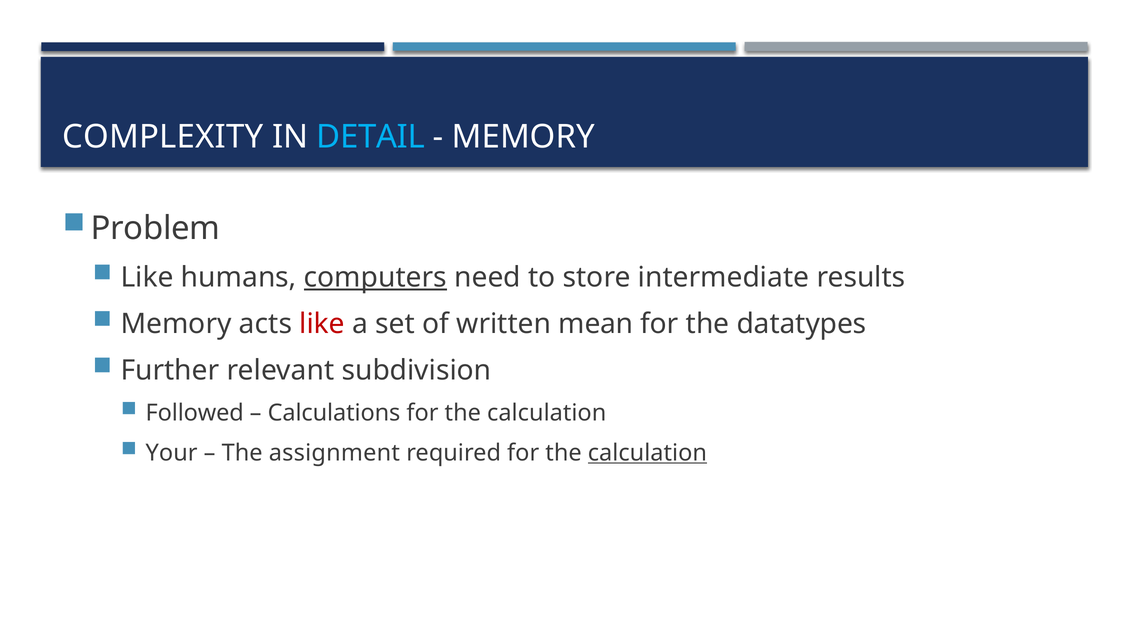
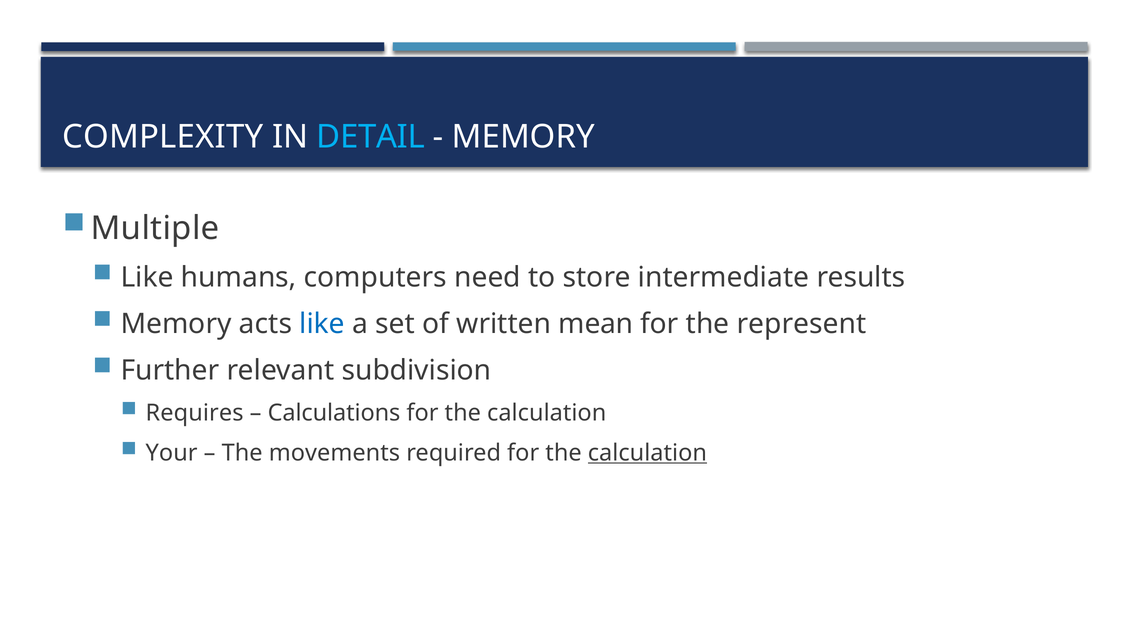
Problem: Problem -> Multiple
computers underline: present -> none
like at (322, 324) colour: red -> blue
datatypes: datatypes -> represent
Followed: Followed -> Requires
assignment: assignment -> movements
